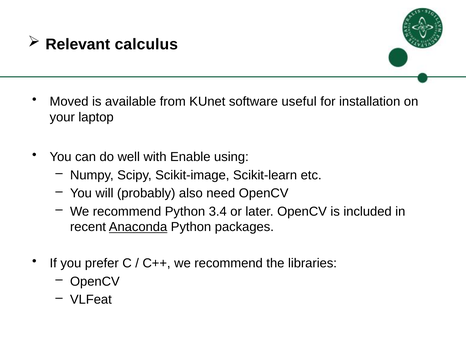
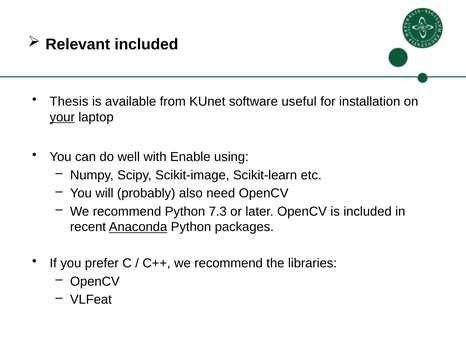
Relevant calculus: calculus -> included
Moved: Moved -> Thesis
your underline: none -> present
3.4: 3.4 -> 7.3
